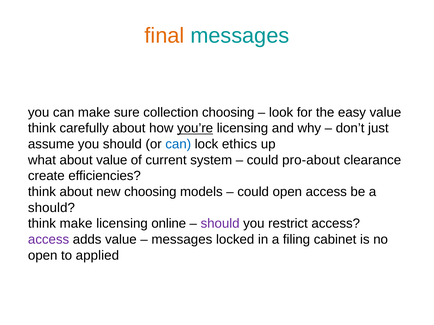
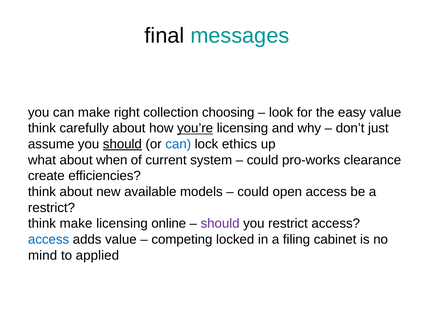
final colour: orange -> black
sure: sure -> right
should at (122, 144) underline: none -> present
about value: value -> when
pro-about: pro-about -> pro-works
new choosing: choosing -> available
should at (51, 208): should -> restrict
access at (49, 240) colour: purple -> blue
messages at (182, 240): messages -> competing
open at (43, 256): open -> mind
